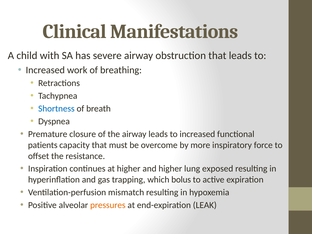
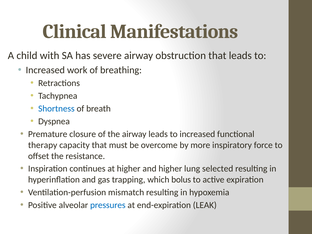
patients: patients -> therapy
exposed: exposed -> selected
pressures colour: orange -> blue
